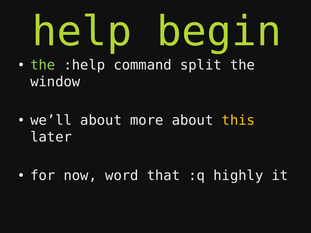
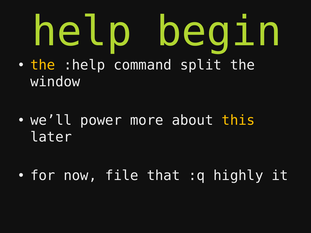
the at (43, 65) colour: light green -> yellow
we’ll about: about -> power
word: word -> file
